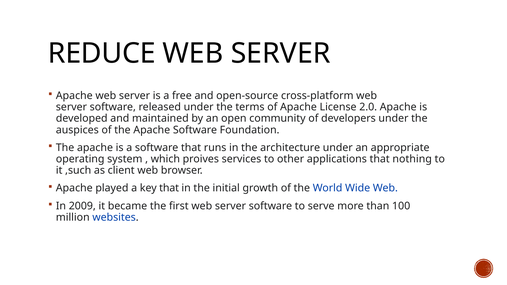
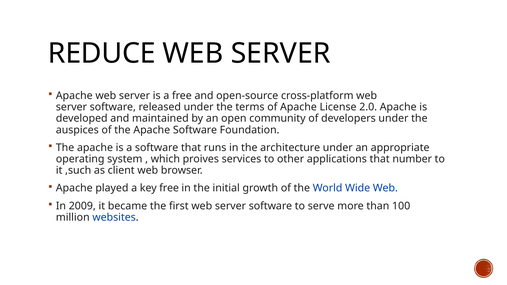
nothing: nothing -> number
key that: that -> free
